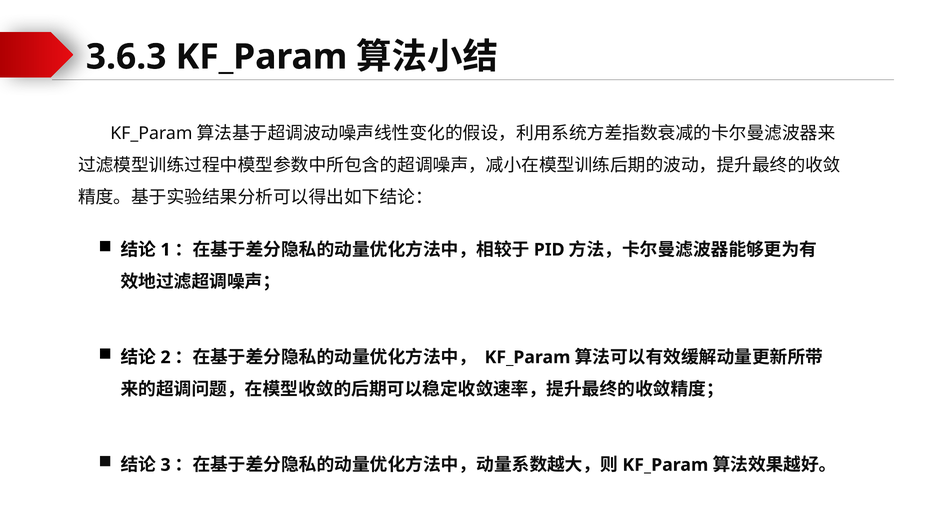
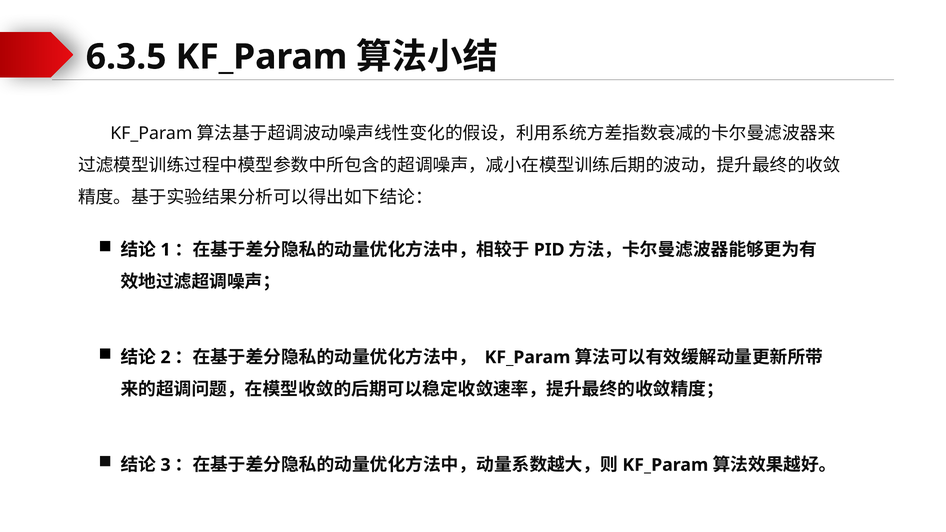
3.6.3: 3.6.3 -> 6.3.5
